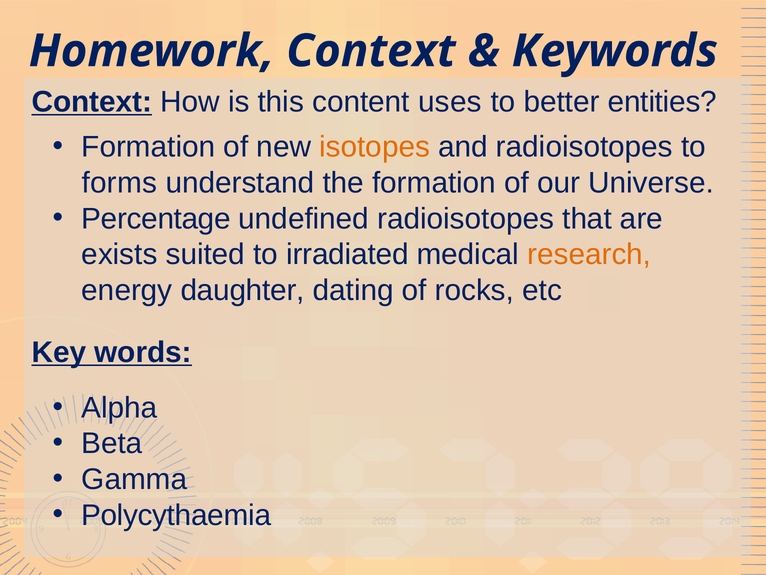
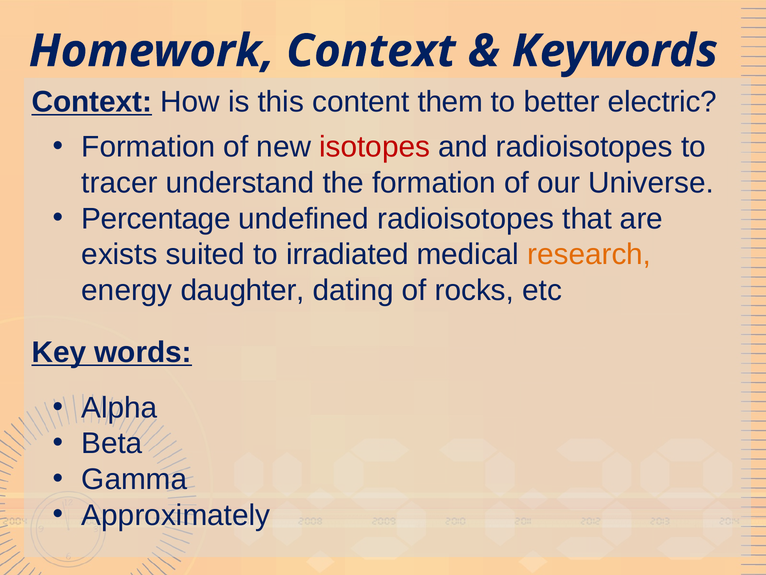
uses: uses -> them
entities: entities -> electric
isotopes colour: orange -> red
forms: forms -> tracer
Polycythaemia: Polycythaemia -> Approximately
